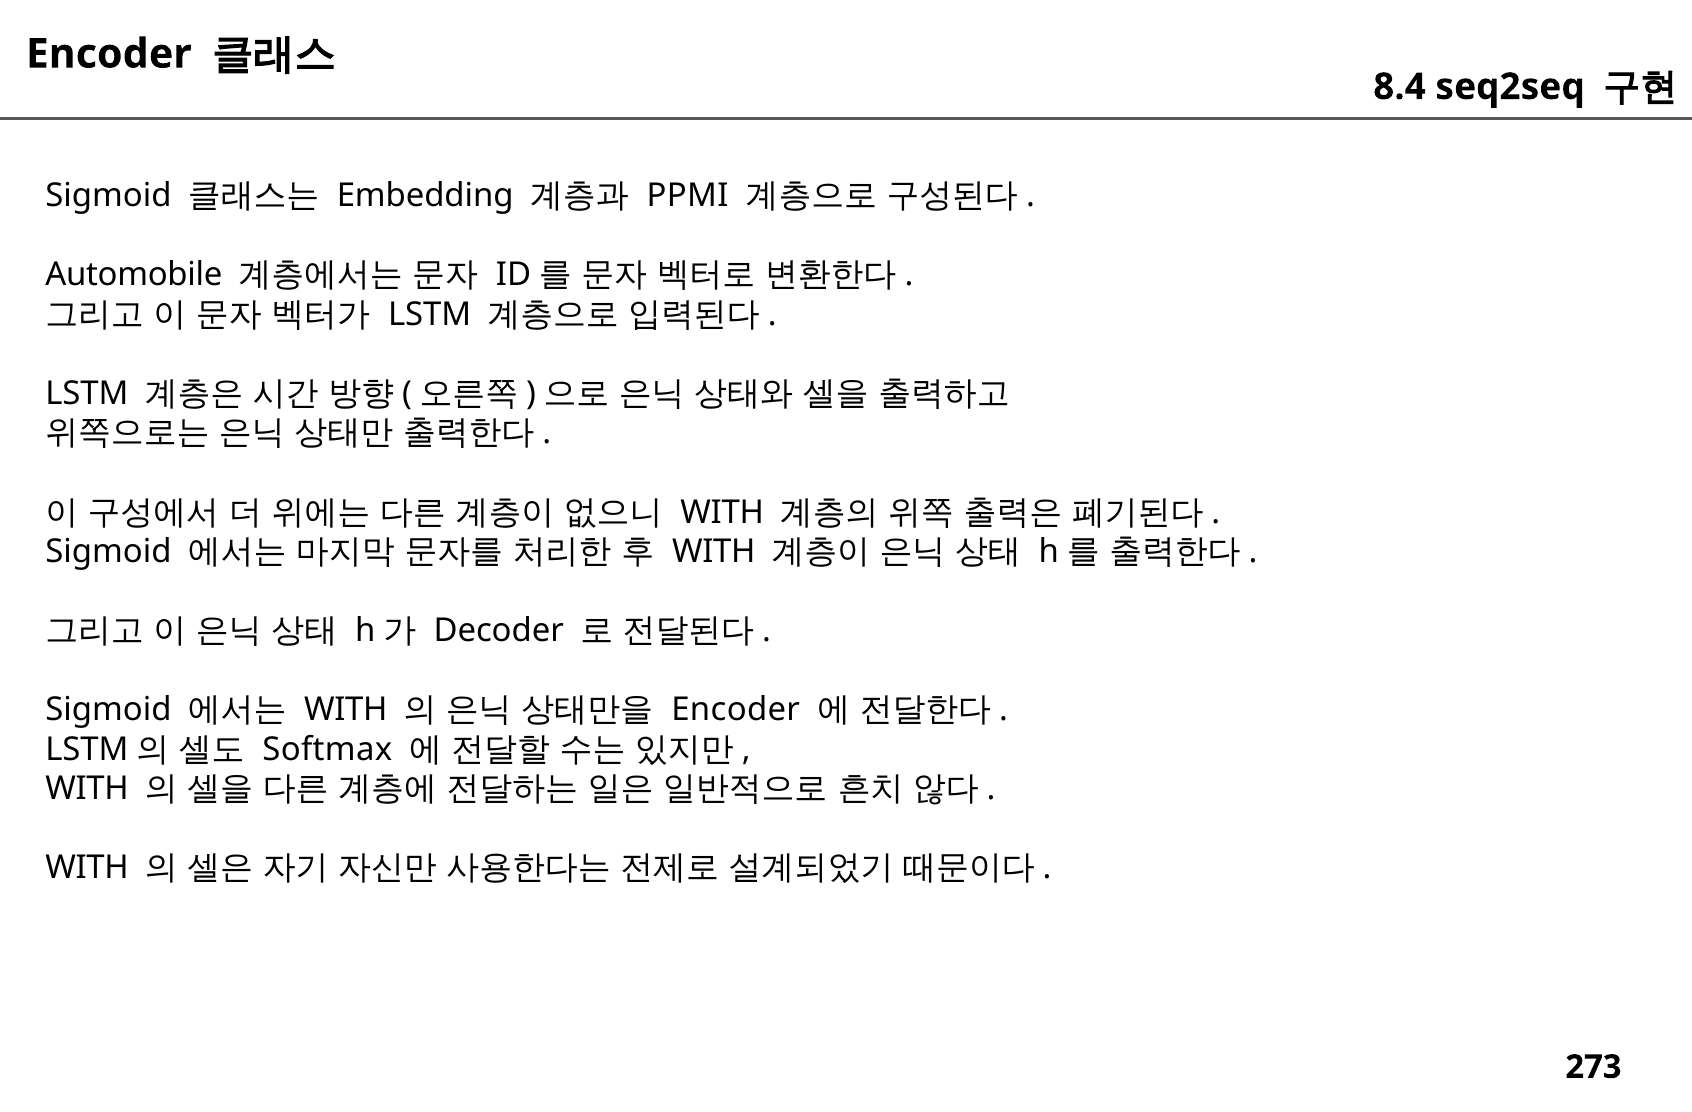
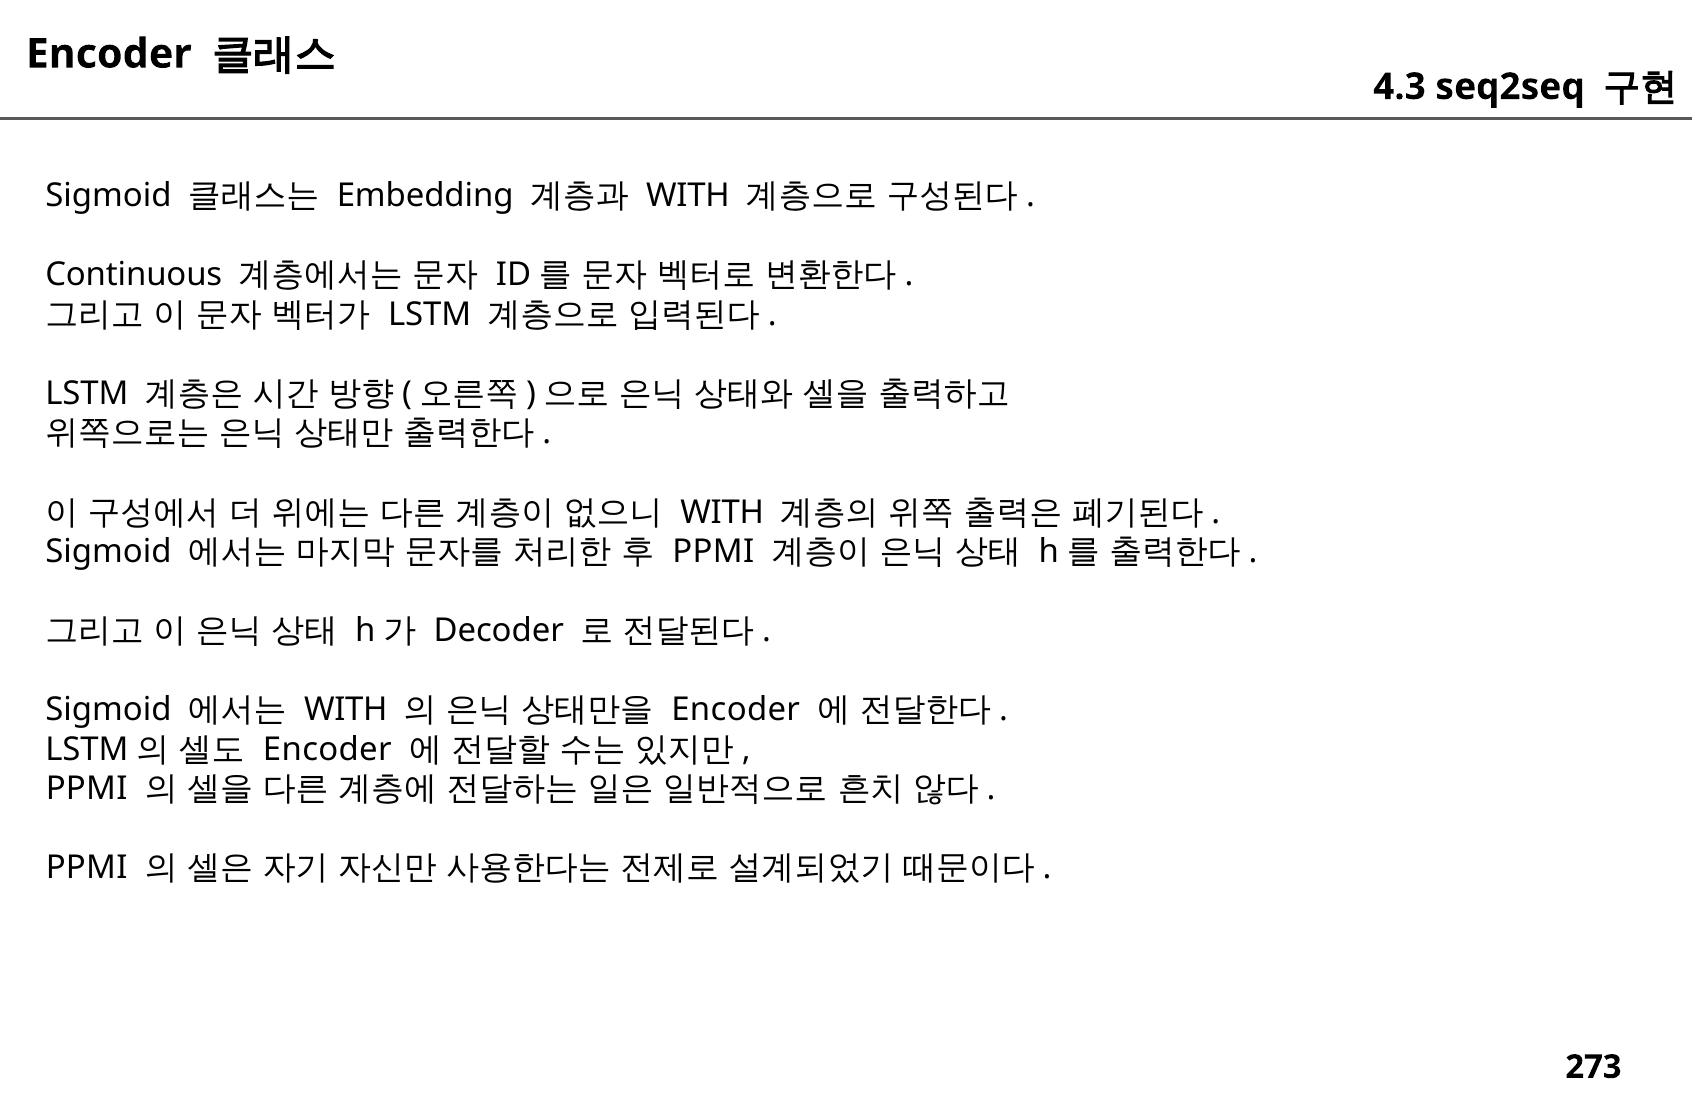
8.4: 8.4 -> 4.3
PPMI at (688, 196): PPMI -> WITH
Automobile: Automobile -> Continuous
WITH at (714, 551): WITH -> PPMI
Softmax at (327, 749): Softmax -> Encoder
WITH at (87, 788): WITH -> PPMI
WITH at (87, 867): WITH -> PPMI
